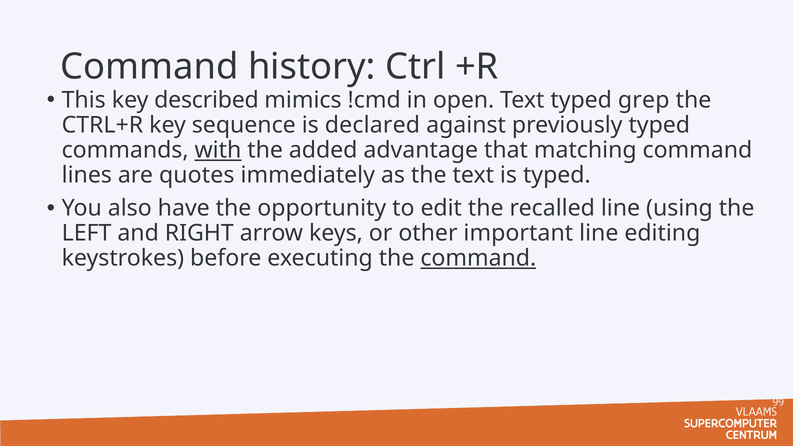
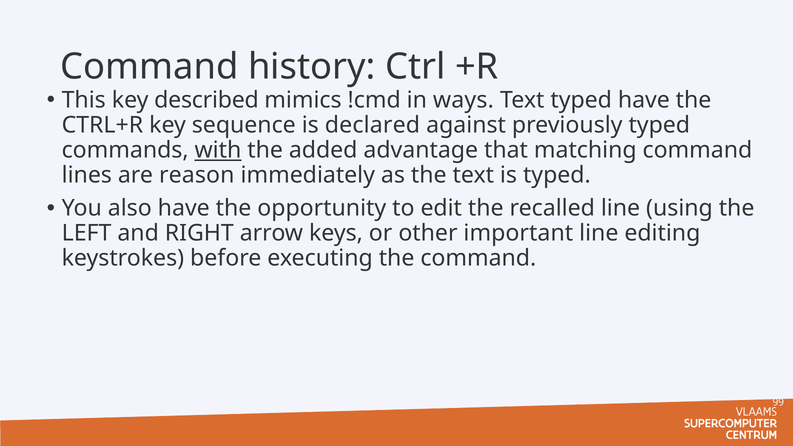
open: open -> ways
typed grep: grep -> have
quotes: quotes -> reason
command at (478, 258) underline: present -> none
